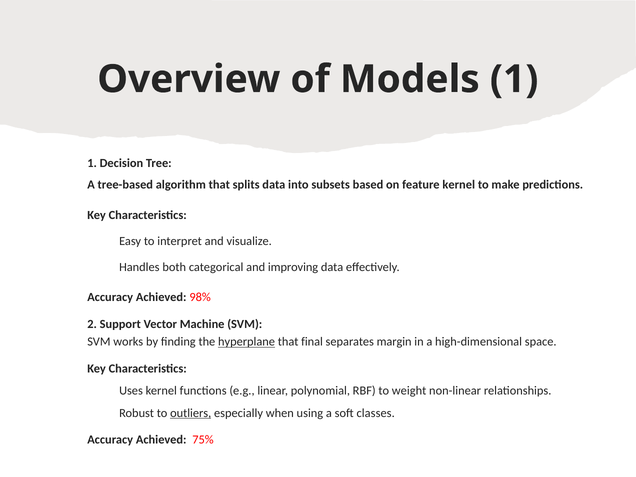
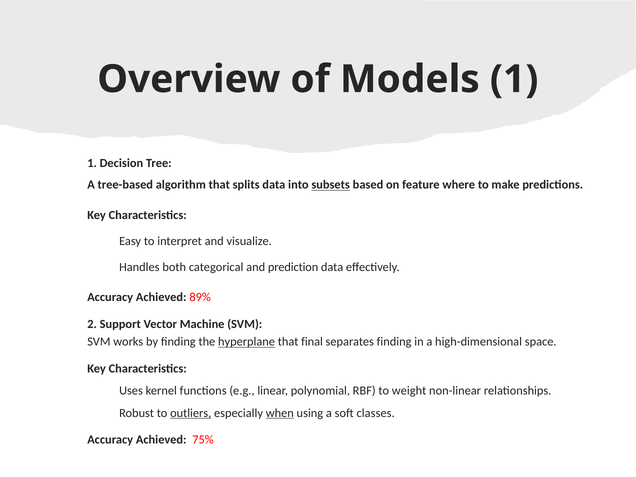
subsets underline: none -> present
feature kernel: kernel -> where
improving: improving -> prediction
98%: 98% -> 89%
separates margin: margin -> finding
when underline: none -> present
